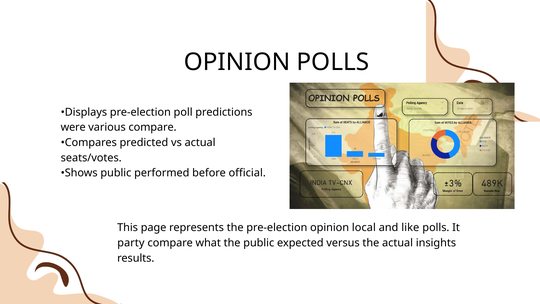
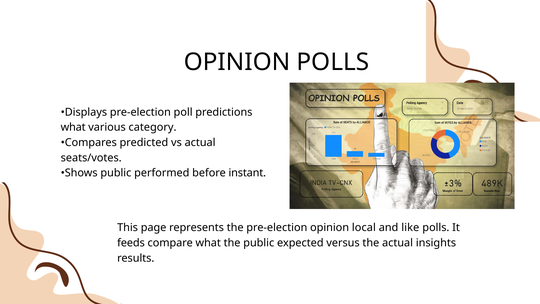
were at (73, 127): were -> what
various compare: compare -> category
official: official -> instant
party: party -> feeds
